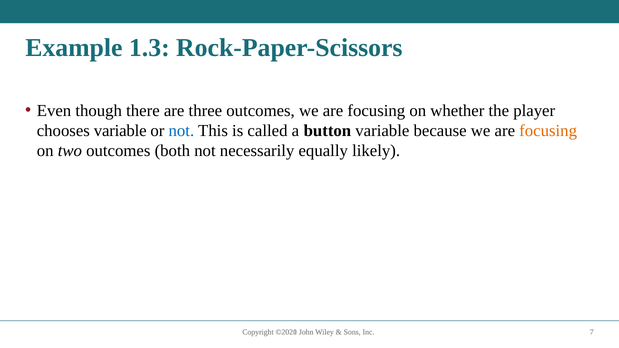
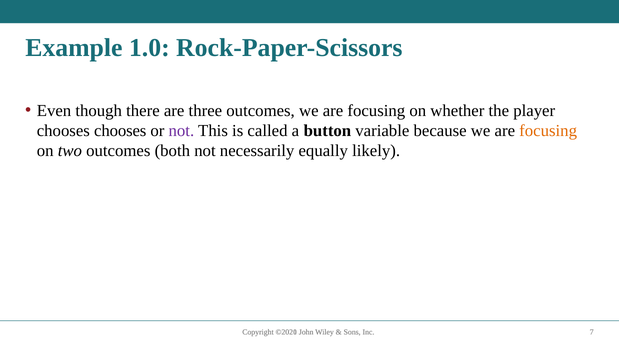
1.3: 1.3 -> 1.0
chooses variable: variable -> chooses
not at (181, 131) colour: blue -> purple
